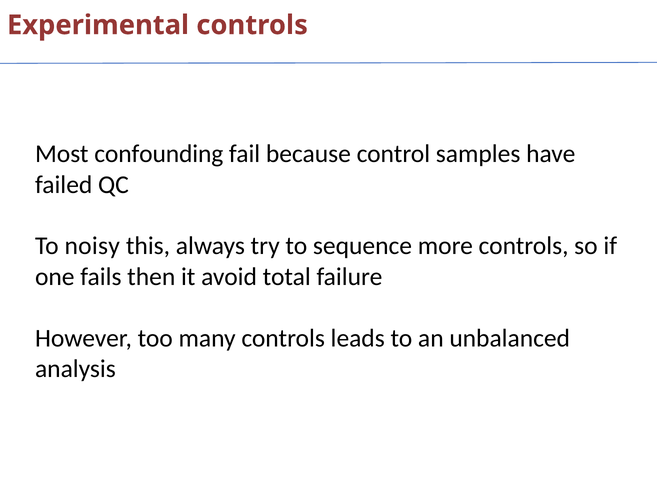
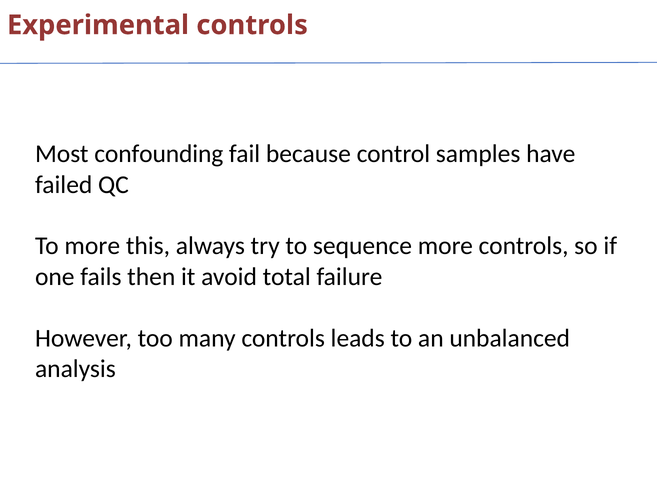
To noisy: noisy -> more
